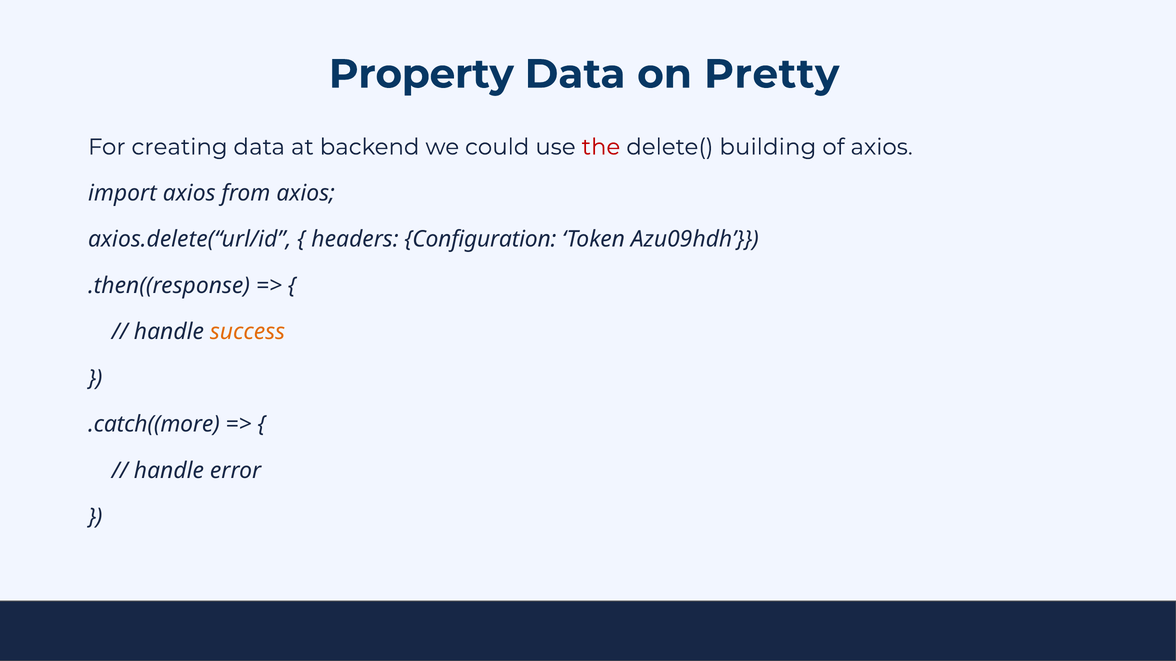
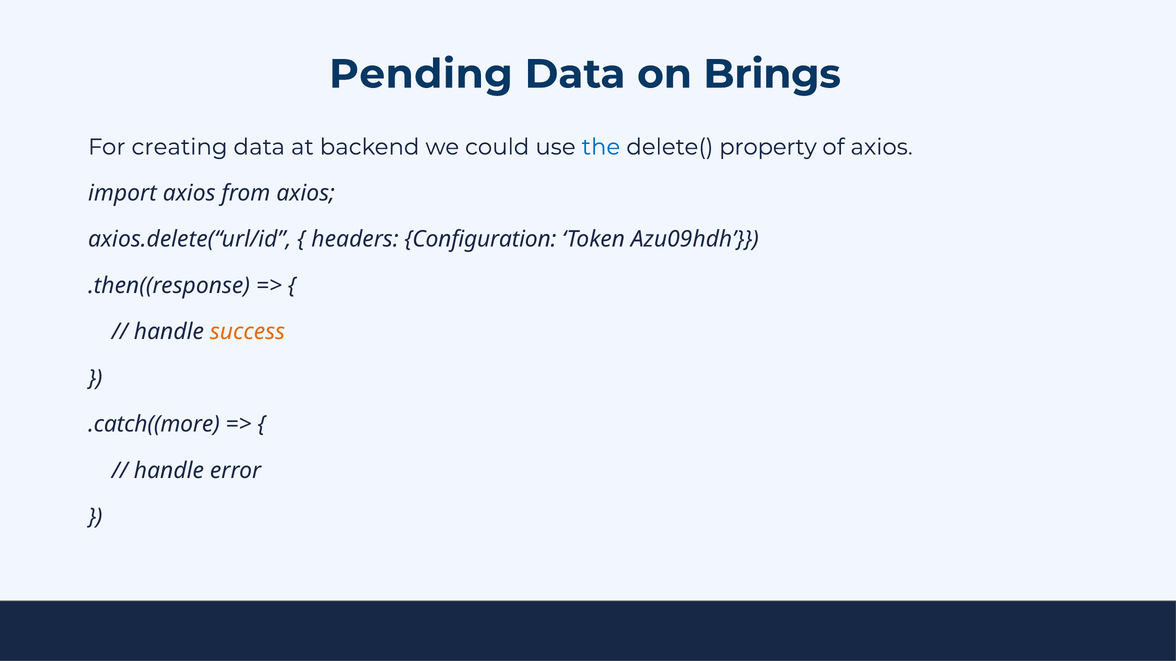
Property: Property -> Pending
Pretty: Pretty -> Brings
the colour: red -> blue
building: building -> property
